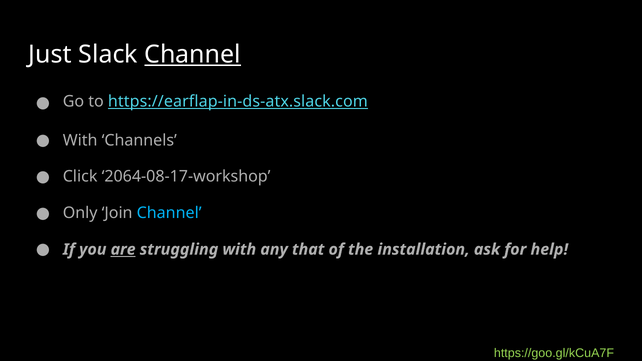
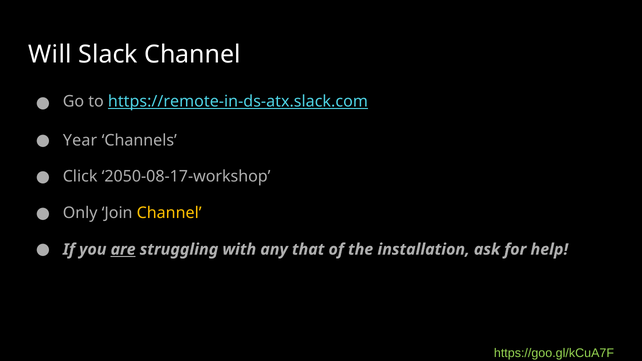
Just: Just -> Will
Channel at (193, 54) underline: present -> none
https://earflap-in-ds-atx.slack.com: https://earflap-in-ds-atx.slack.com -> https://remote-in-ds-atx.slack.com
With at (80, 140): With -> Year
2064-08-17-workshop: 2064-08-17-workshop -> 2050-08-17-workshop
Channel at (169, 213) colour: light blue -> yellow
